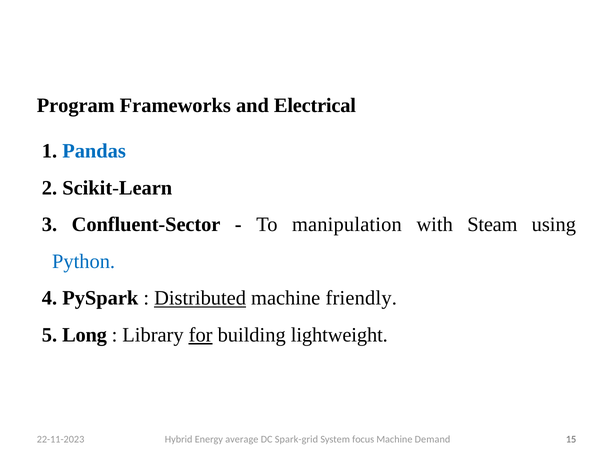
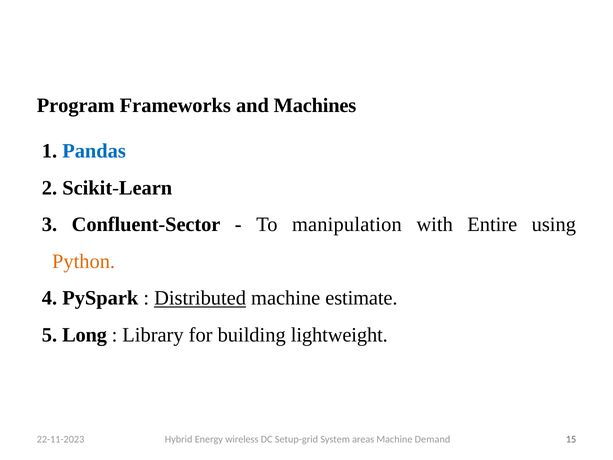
Electrical: Electrical -> Machines
Steam: Steam -> Entire
Python colour: blue -> orange
friendly: friendly -> estimate
for underline: present -> none
average: average -> wireless
Spark-grid: Spark-grid -> Setup-grid
focus: focus -> areas
